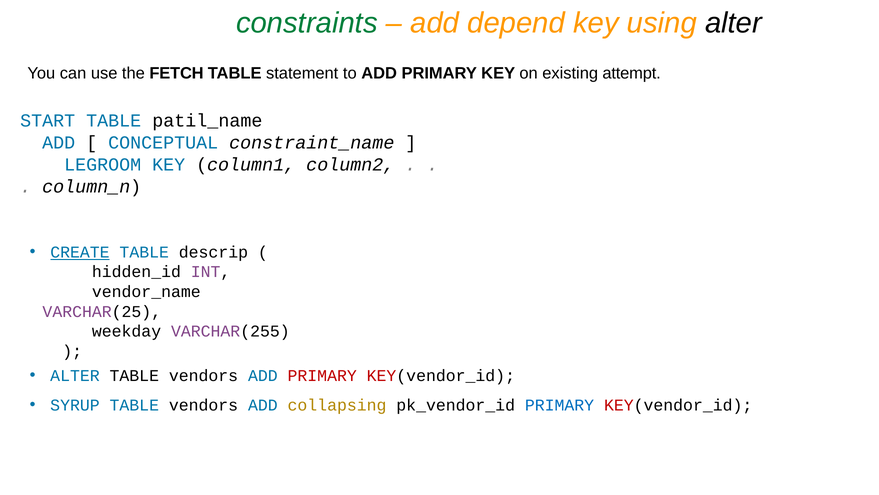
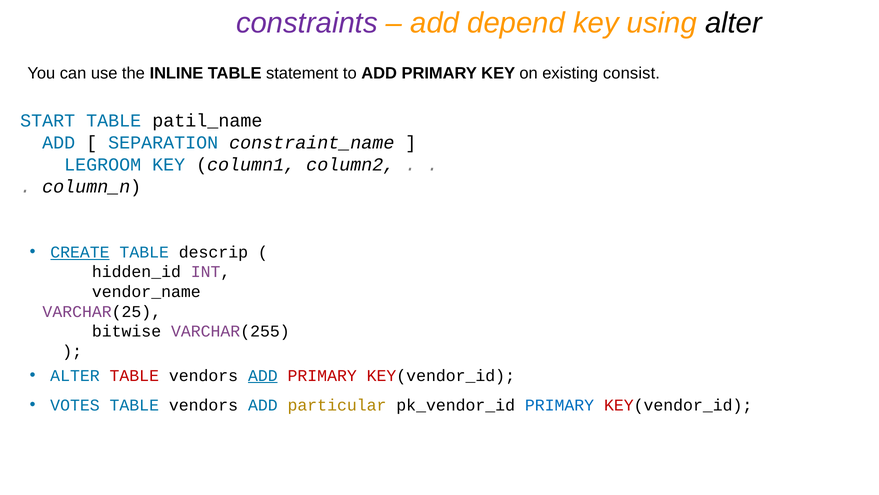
constraints colour: green -> purple
FETCH: FETCH -> INLINE
attempt: attempt -> consist
CONCEPTUAL: CONCEPTUAL -> SEPARATION
weekday: weekday -> bitwise
TABLE at (134, 375) colour: black -> red
ADD at (263, 375) underline: none -> present
SYRUP: SYRUP -> VOTES
collapsing: collapsing -> particular
